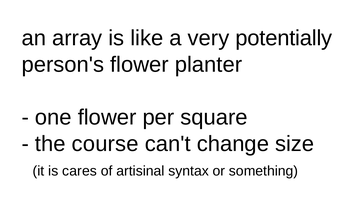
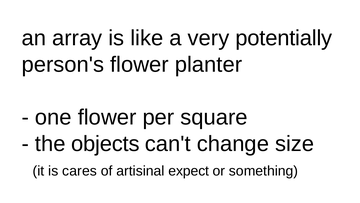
course: course -> objects
syntax: syntax -> expect
